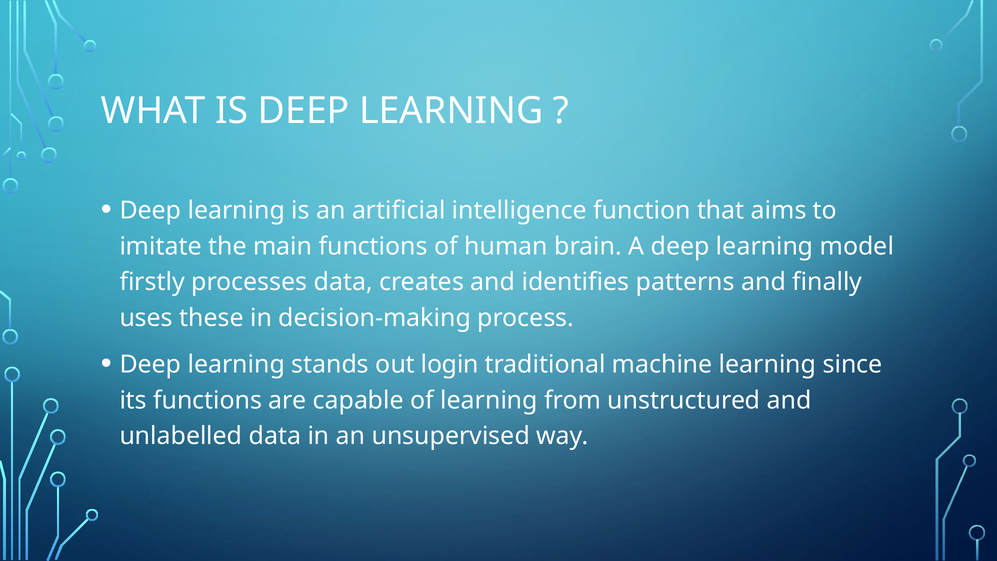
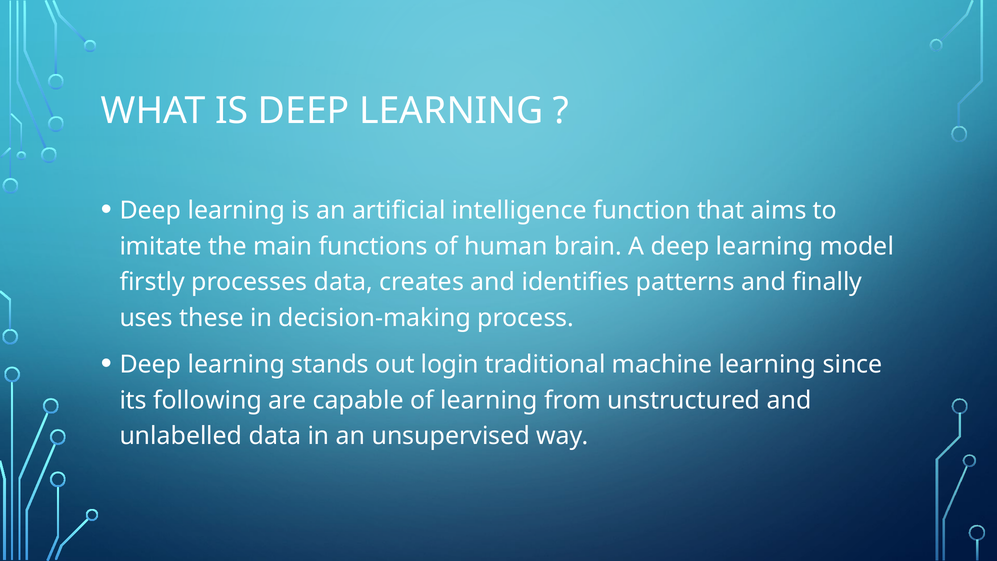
its functions: functions -> following
